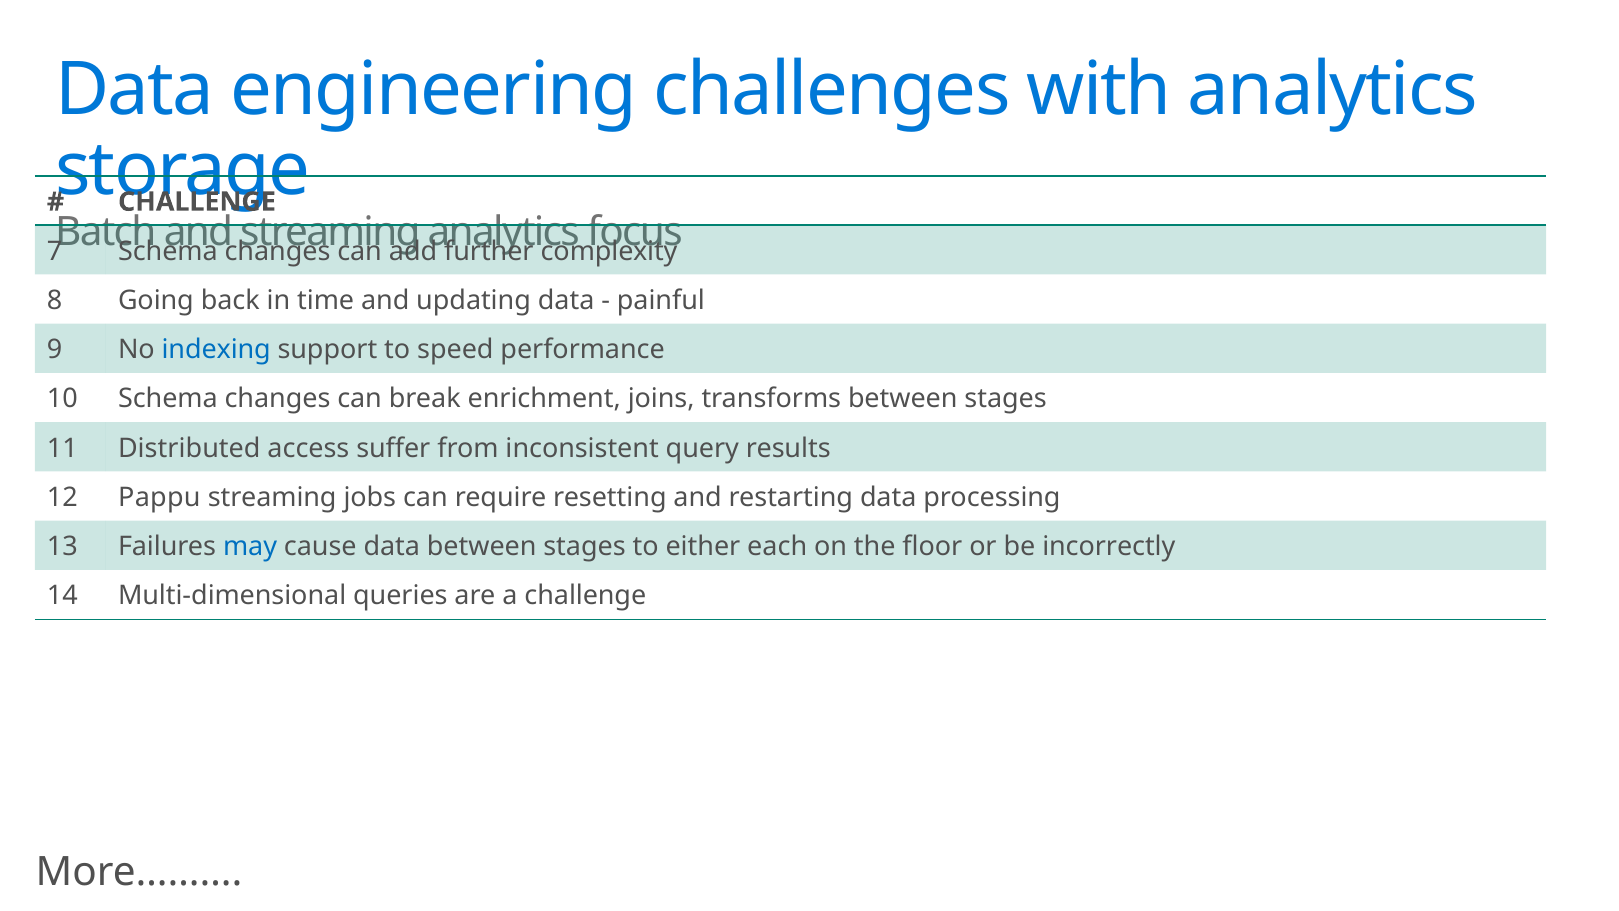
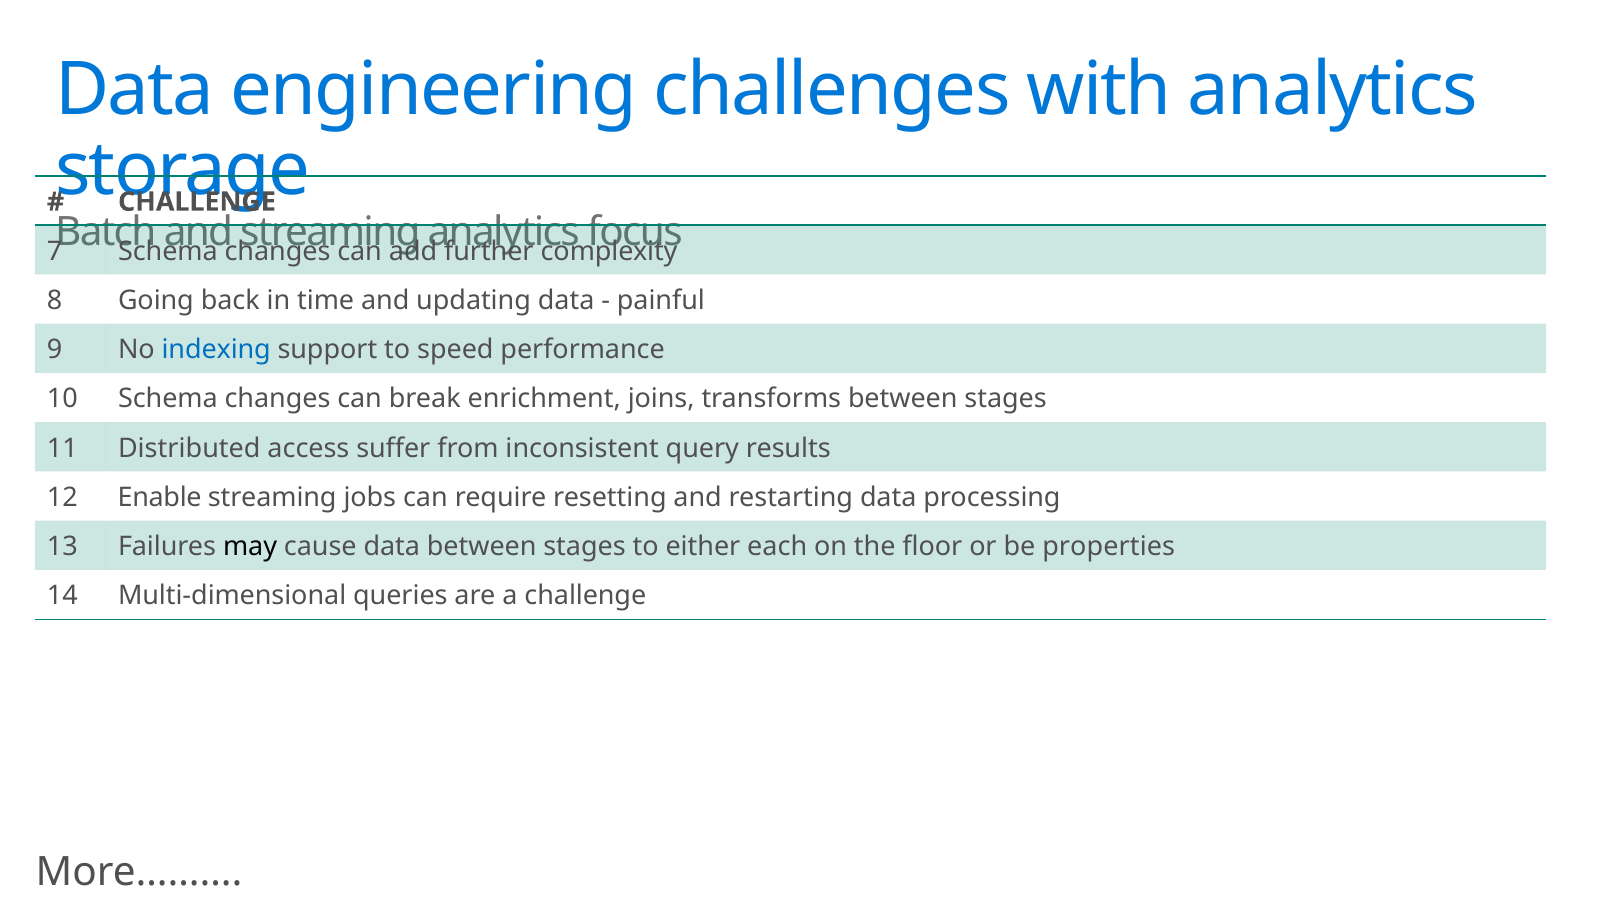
Pappu: Pappu -> Enable
may colour: blue -> black
incorrectly: incorrectly -> properties
